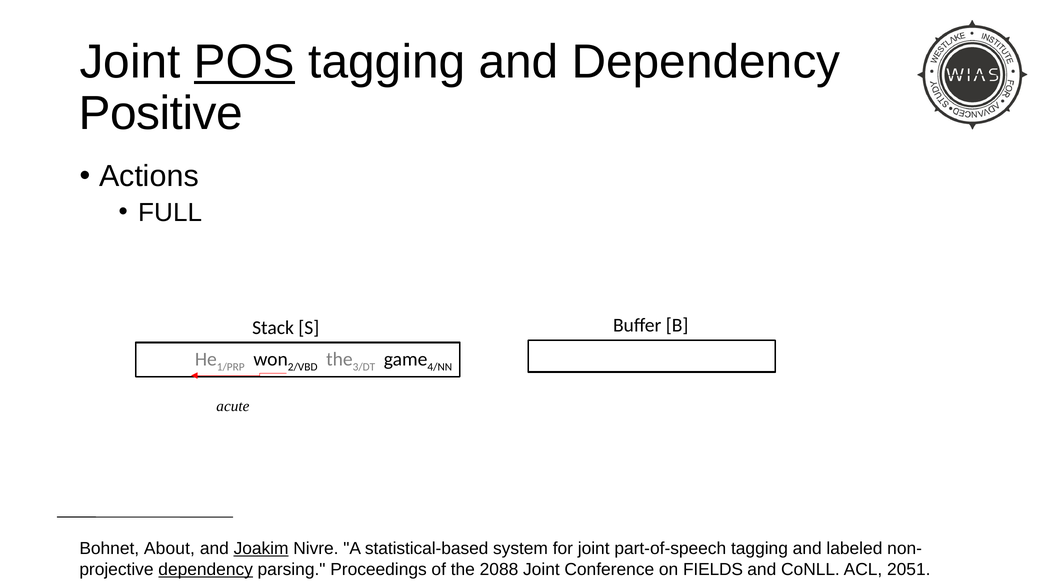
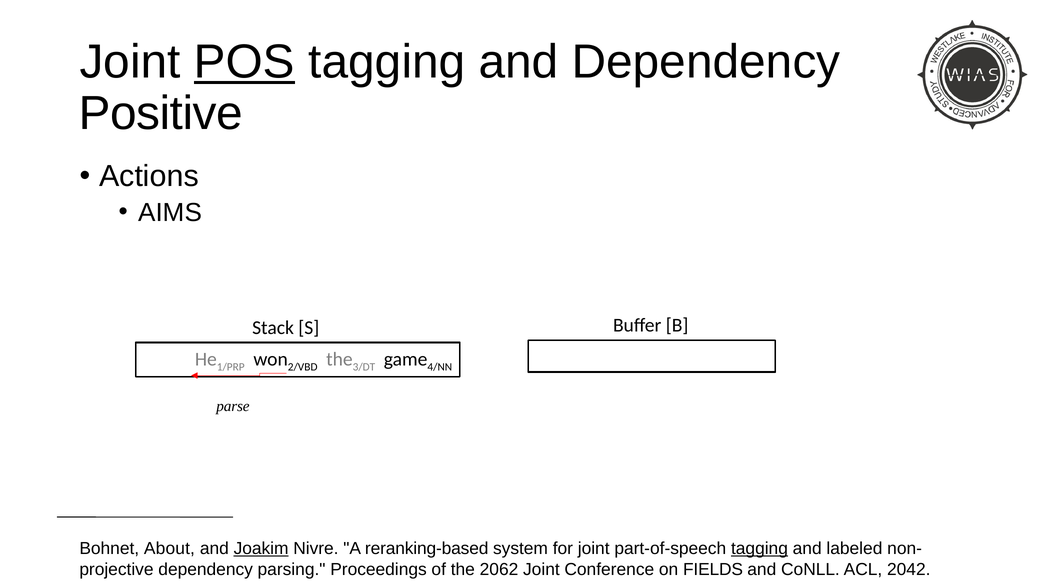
FULL: FULL -> AIMS
acute: acute -> parse
statistical-based: statistical-based -> reranking-based
tagging at (759, 549) underline: none -> present
dependency at (206, 570) underline: present -> none
2088: 2088 -> 2062
2051: 2051 -> 2042
